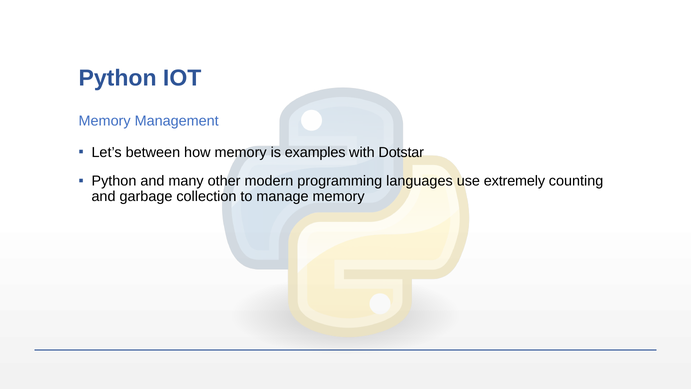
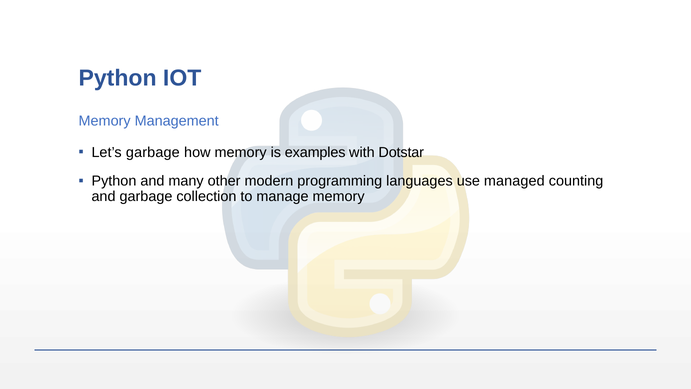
Let’s between: between -> garbage
extremely: extremely -> managed
